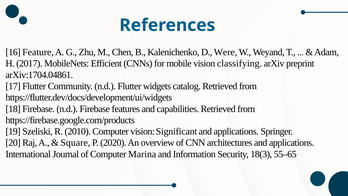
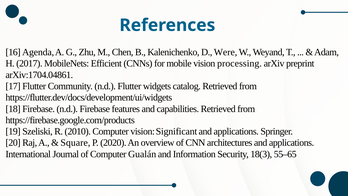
Feature: Feature -> Agenda
classifying: classifying -> processing
Marina: Marina -> Gualán
